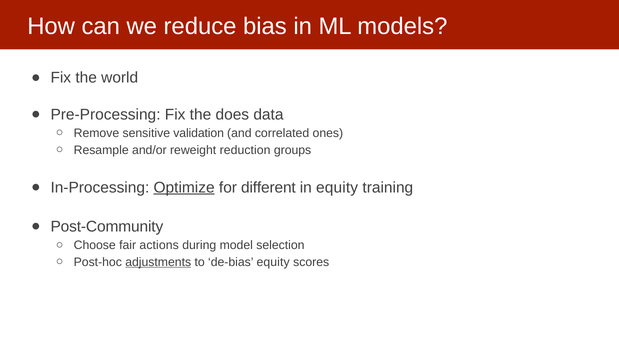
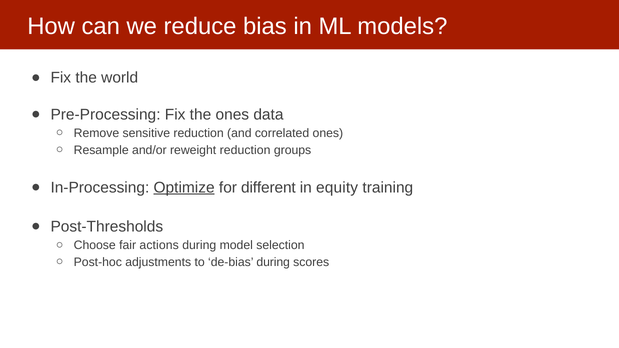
the does: does -> ones
sensitive validation: validation -> reduction
Post-Community: Post-Community -> Post-Thresholds
adjustments underline: present -> none
de-bias equity: equity -> during
